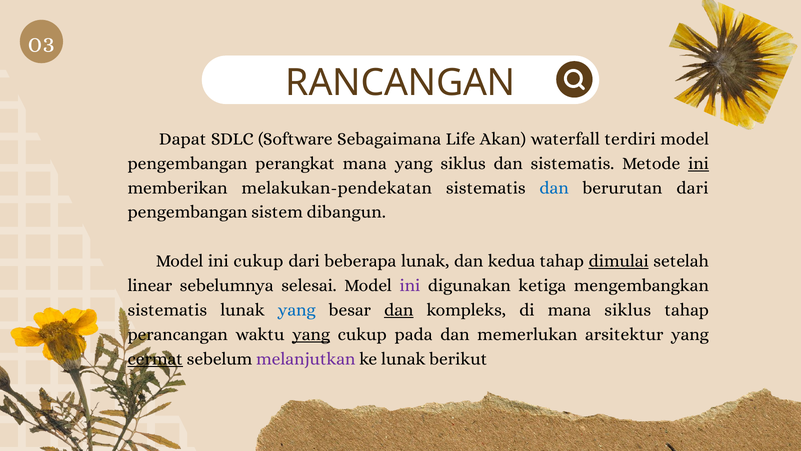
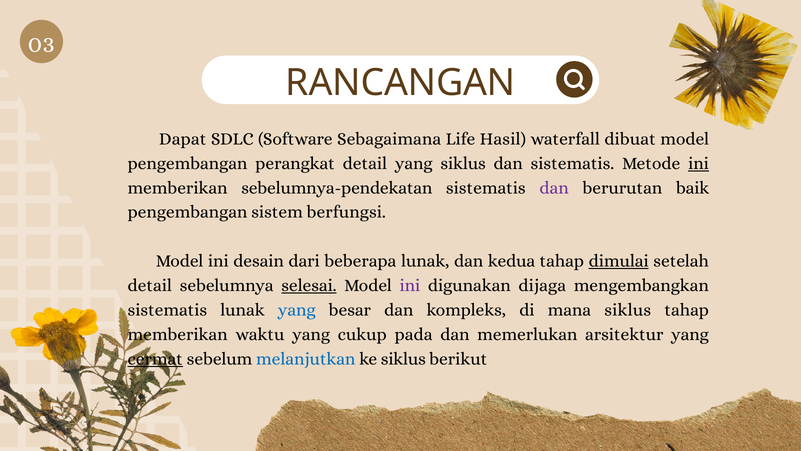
Akan: Akan -> Hasil
terdiri: terdiri -> dibuat
perangkat mana: mana -> detail
melakukan-pendekatan: melakukan-pendekatan -> sebelumnya-pendekatan
dan at (554, 188) colour: blue -> purple
berurutan dari: dari -> baik
dibangun: dibangun -> berfungsi
ini cukup: cukup -> desain
linear at (150, 285): linear -> detail
selesai underline: none -> present
ketiga: ketiga -> dijaga
dan at (399, 310) underline: present -> none
perancangan at (178, 334): perancangan -> memberikan
yang at (311, 334) underline: present -> none
melanjutkan colour: purple -> blue
ke lunak: lunak -> siklus
